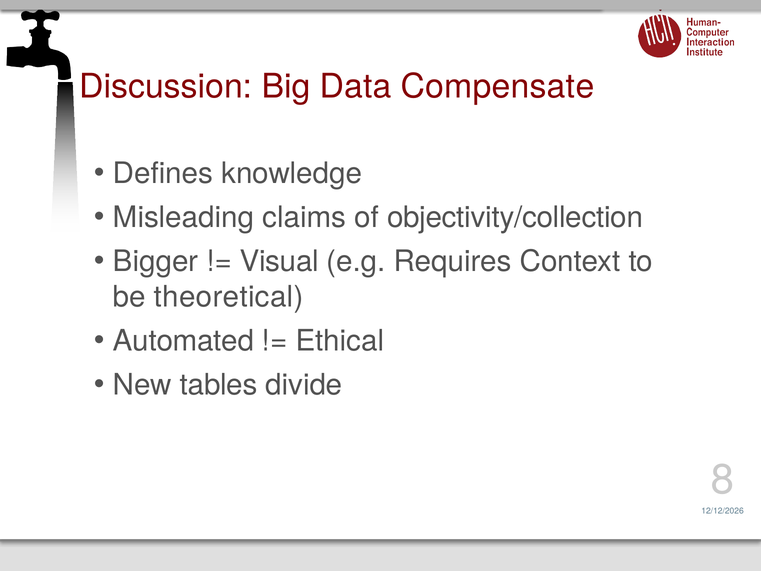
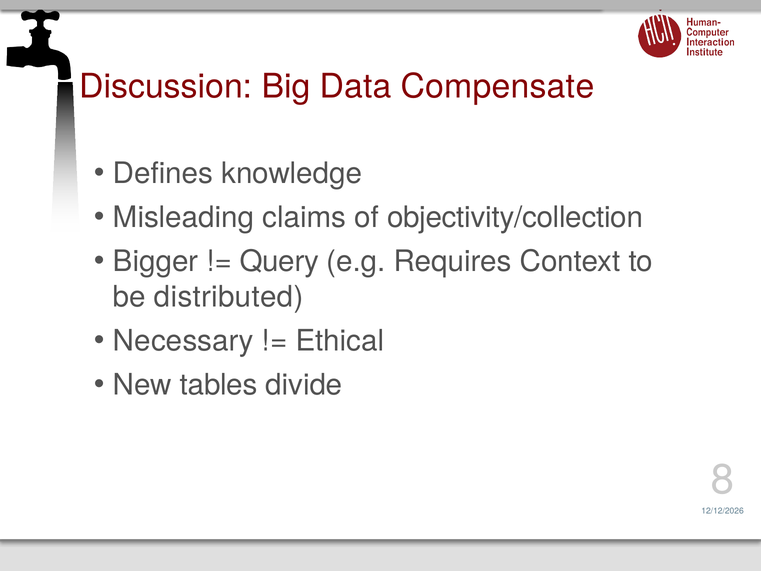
Visual: Visual -> Query
theoretical: theoretical -> distributed
Automated: Automated -> Necessary
